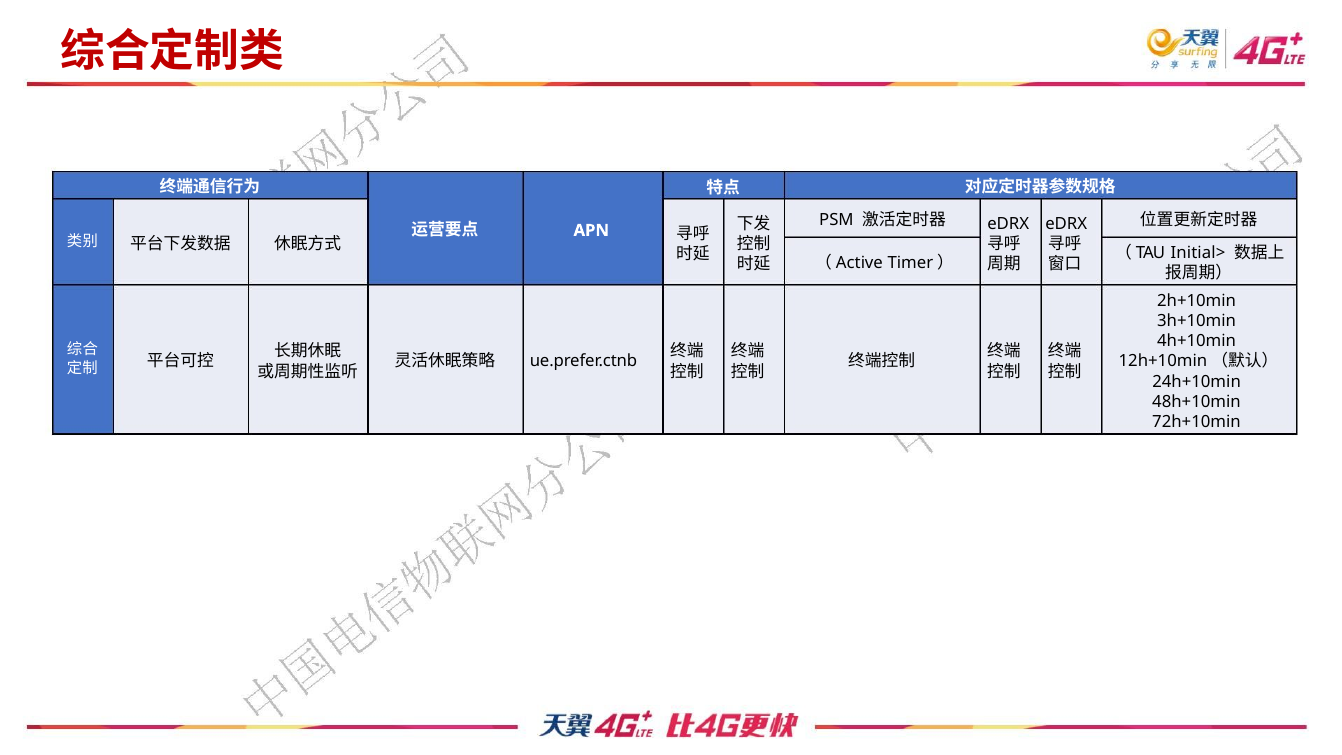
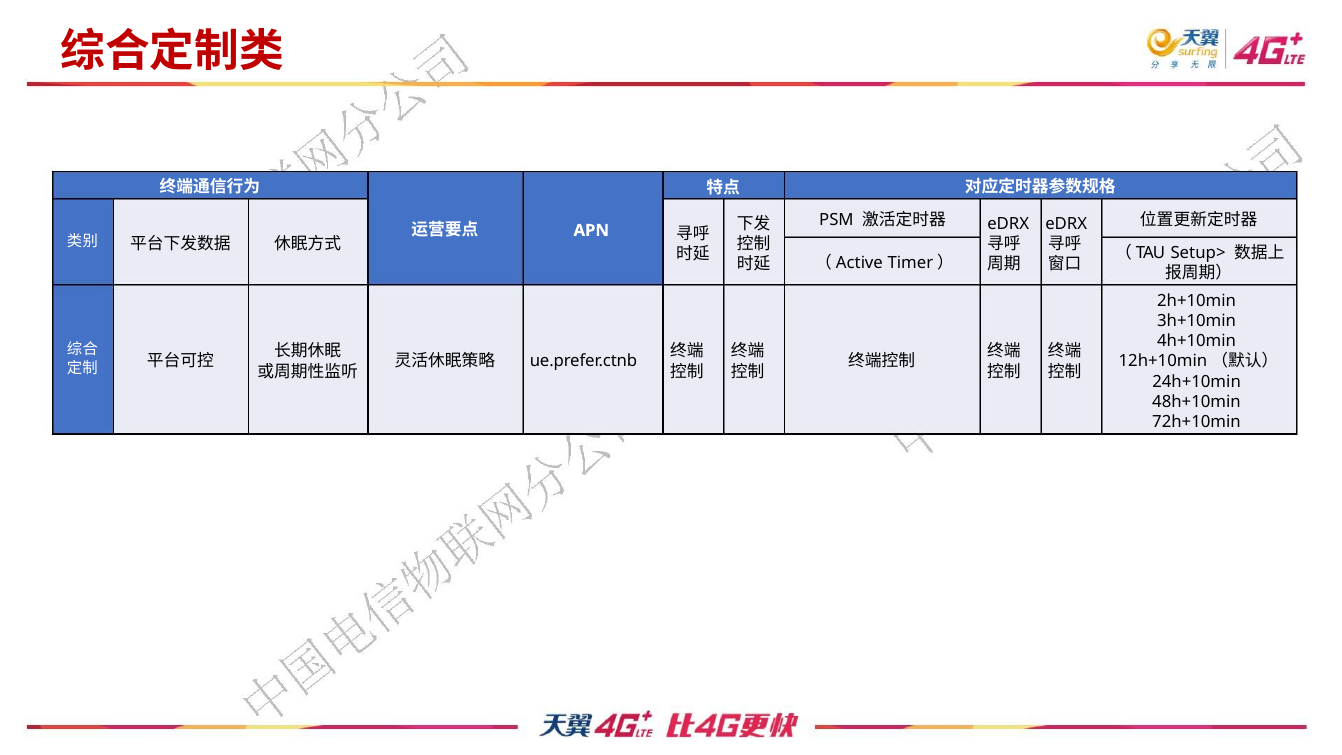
Initial>: Initial> -> Setup>
